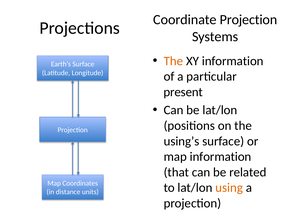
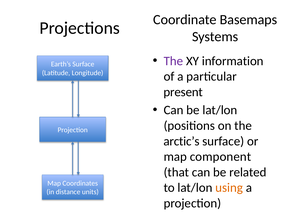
Coordinate Projection: Projection -> Basemaps
The at (173, 61) colour: orange -> purple
using’s: using’s -> arctic’s
map information: information -> component
